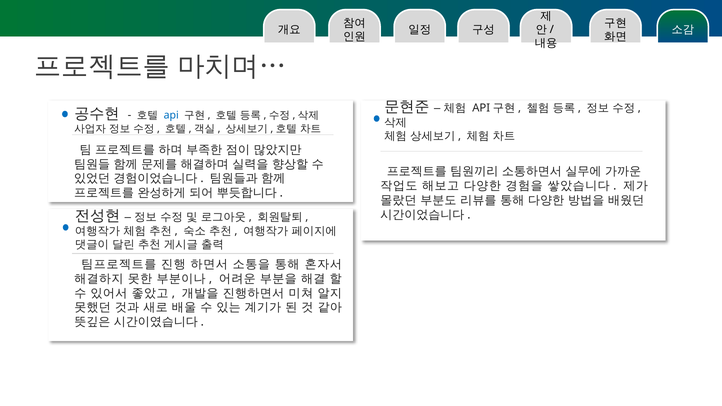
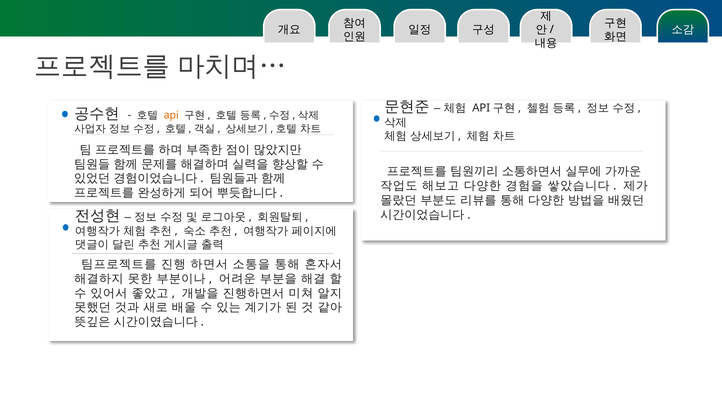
api colour: blue -> orange
